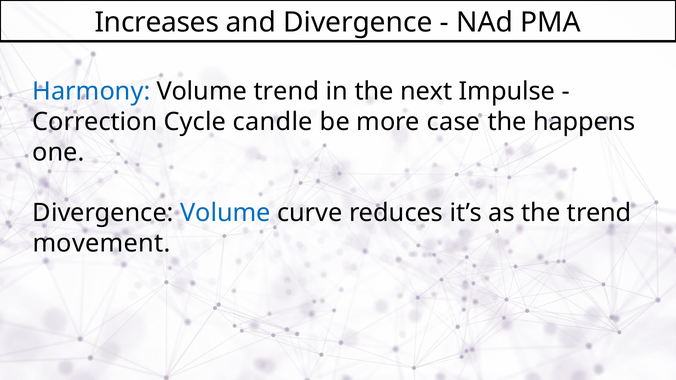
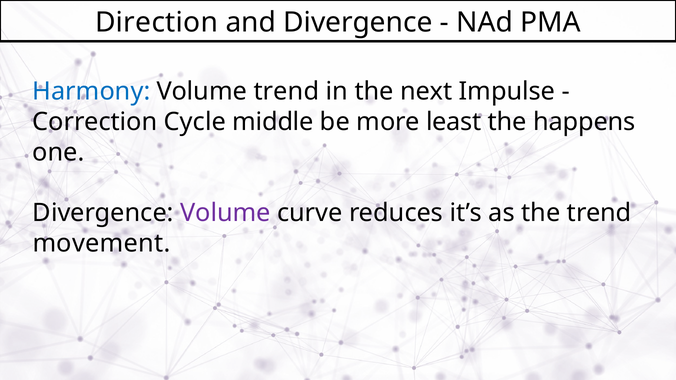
Increases: Increases -> Direction
candle: candle -> middle
case: case -> least
Volume at (225, 213) colour: blue -> purple
